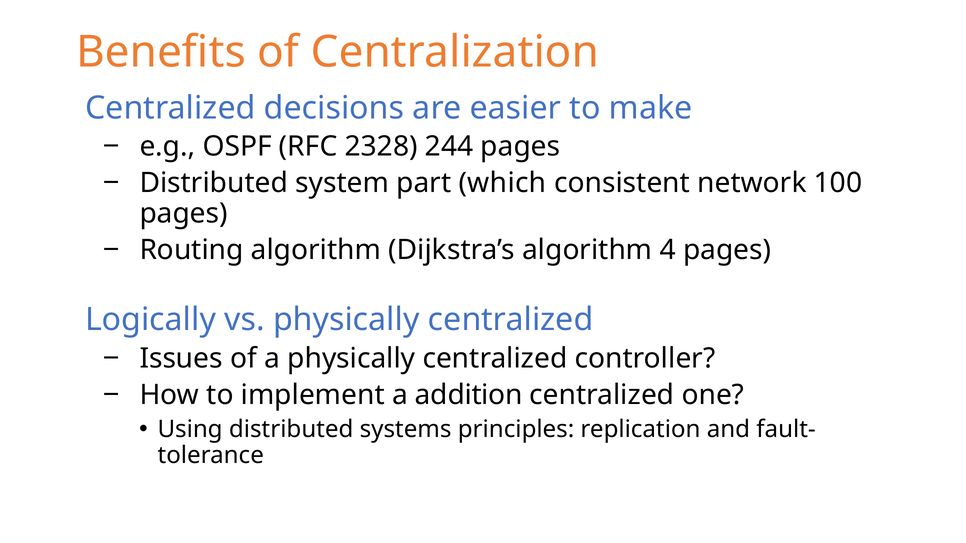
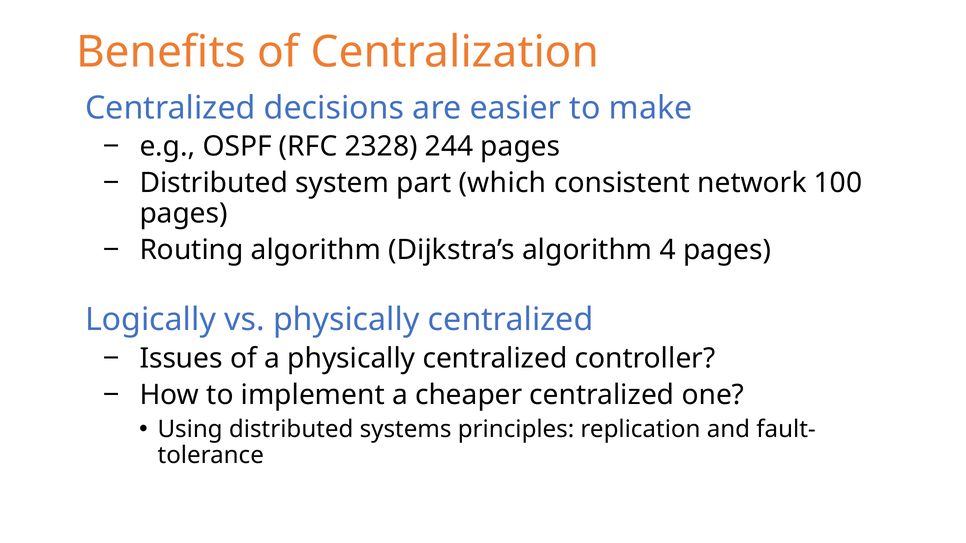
addition: addition -> cheaper
